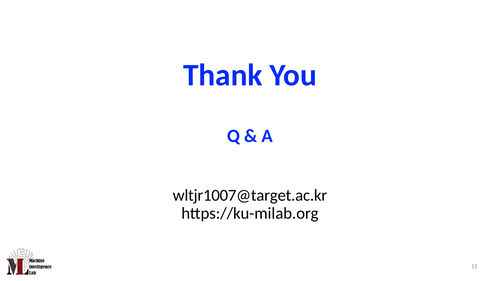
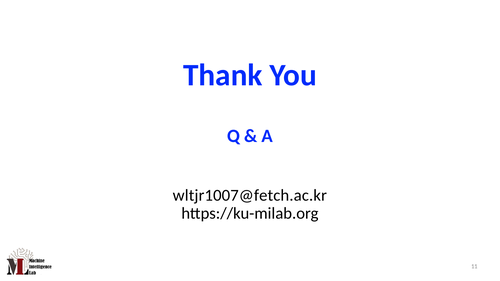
wltjr1007@target.ac.kr: wltjr1007@target.ac.kr -> wltjr1007@fetch.ac.kr
